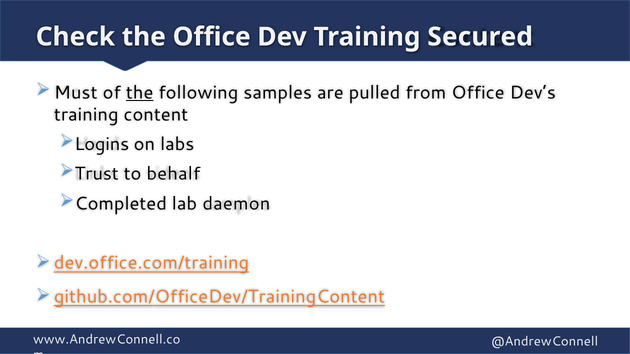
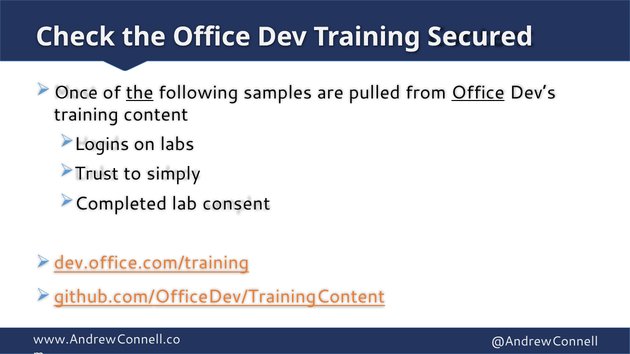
Must: Must -> Once
Office at (478, 93) underline: none -> present
behalf: behalf -> simply
daemon: daemon -> consent
